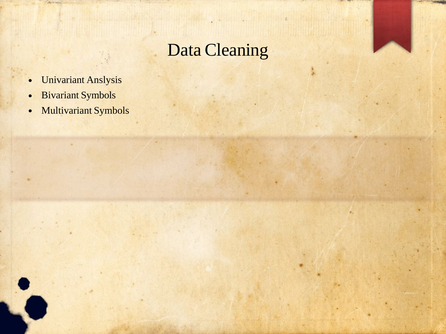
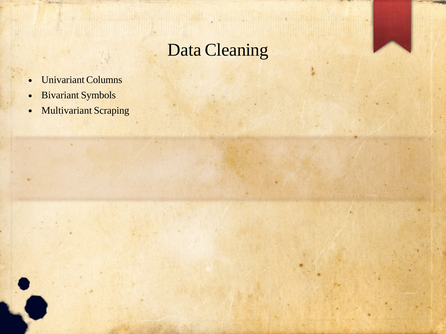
Anslysis: Anslysis -> Columns
Multivariant Symbols: Symbols -> Scraping
